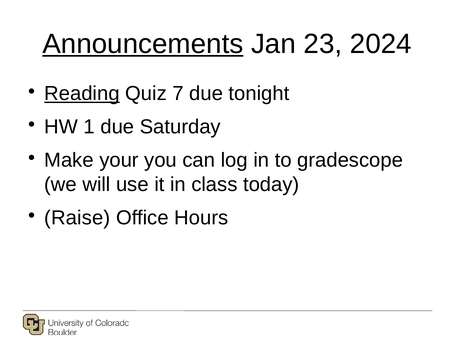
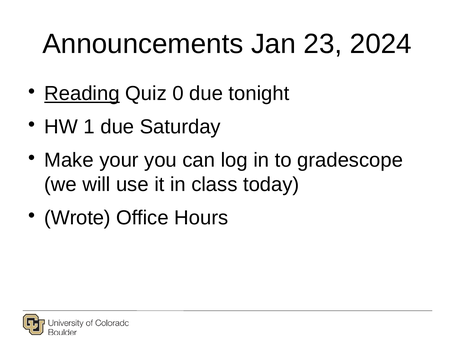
Announcements underline: present -> none
7: 7 -> 0
Raise: Raise -> Wrote
